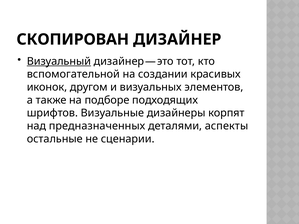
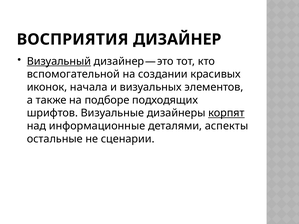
СКОПИРОВАН: СКОПИРОВАН -> ВОСПРИЯТИЯ
другом: другом -> начала
корпят underline: none -> present
предназначенных: предназначенных -> информационные
